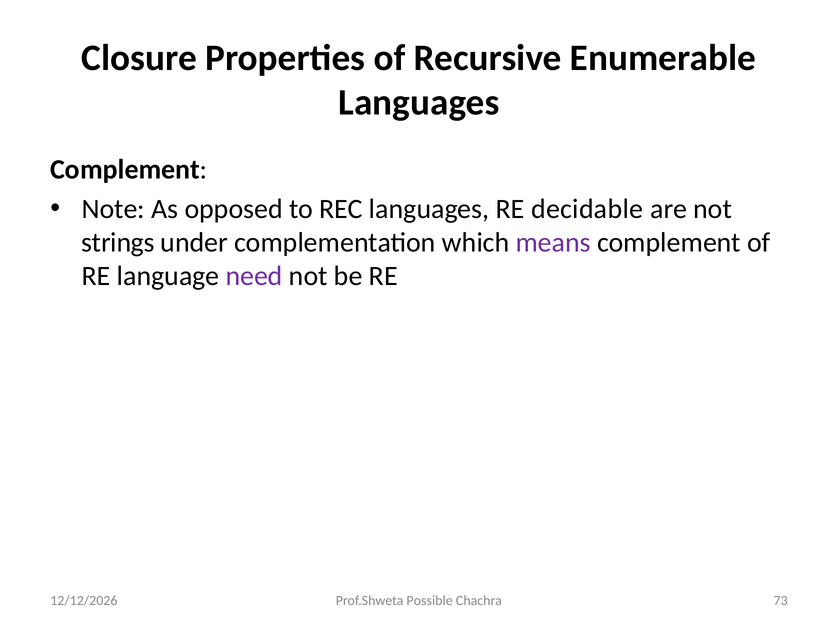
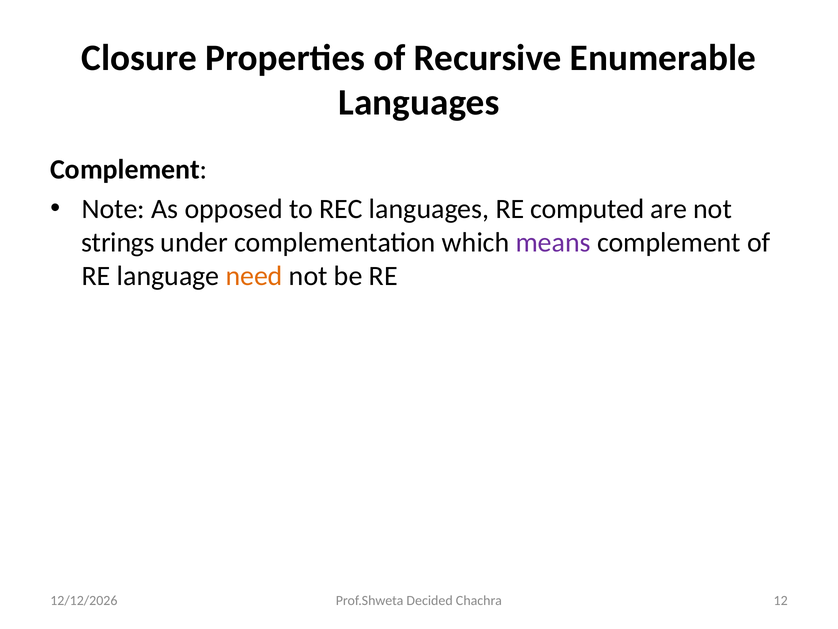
decidable: decidable -> computed
need colour: purple -> orange
Possible: Possible -> Decided
73: 73 -> 12
